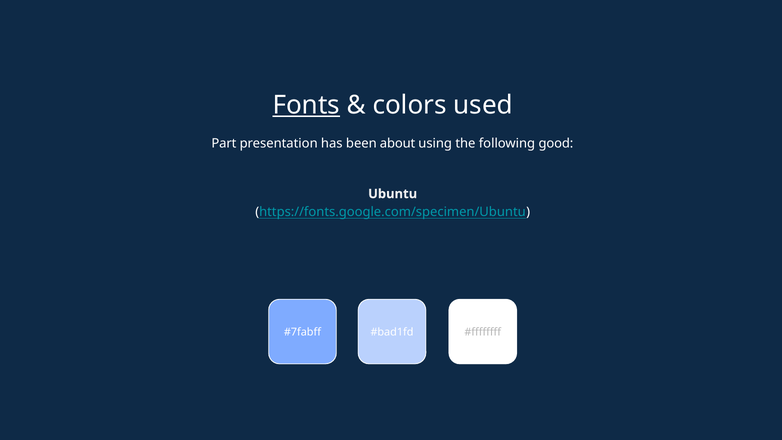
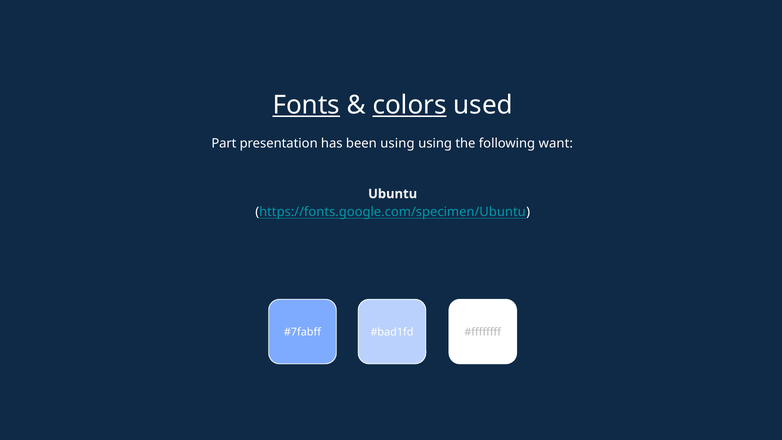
colors underline: none -> present
been about: about -> using
good: good -> want
